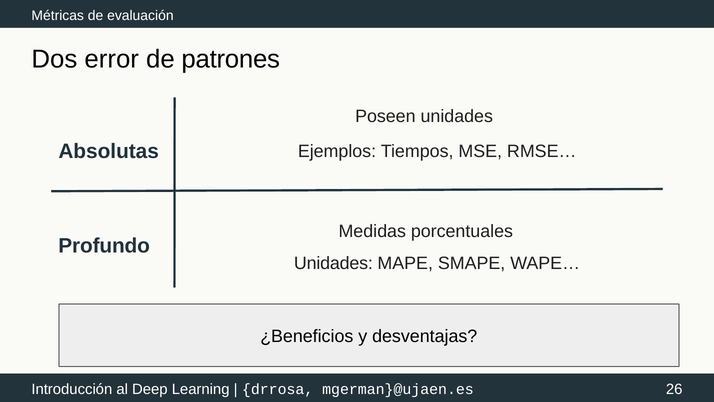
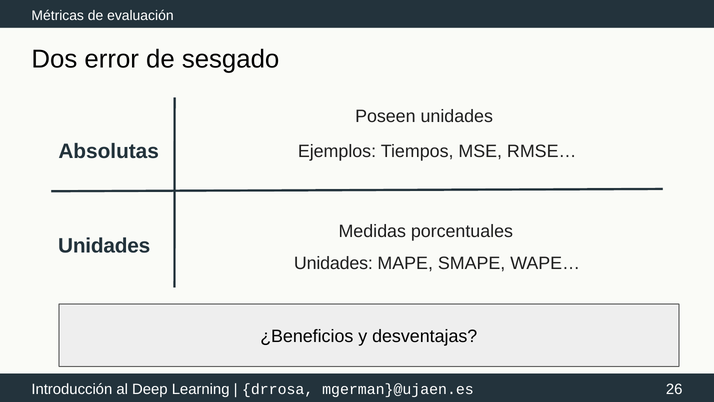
patrones: patrones -> sesgado
Profundo at (104, 246): Profundo -> Unidades
